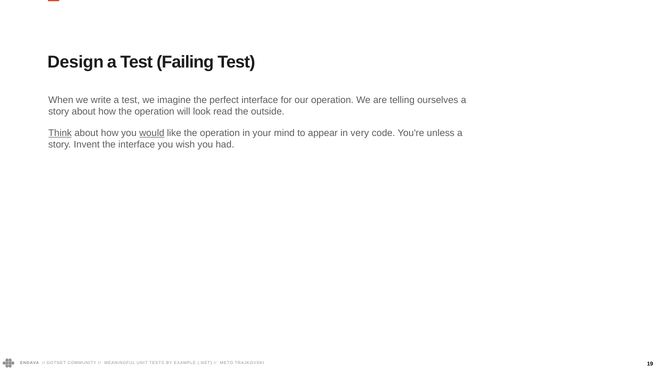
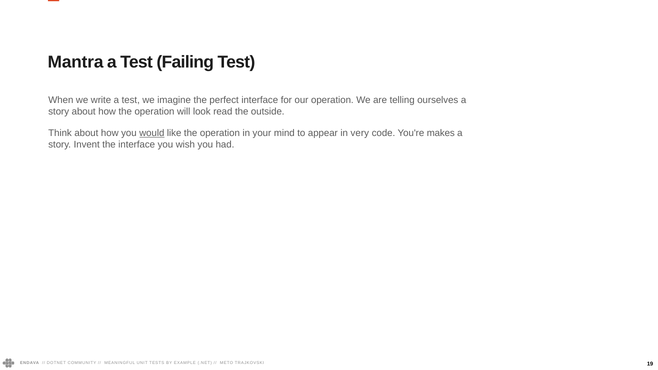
Design: Design -> Mantra
Think underline: present -> none
unless: unless -> makes
